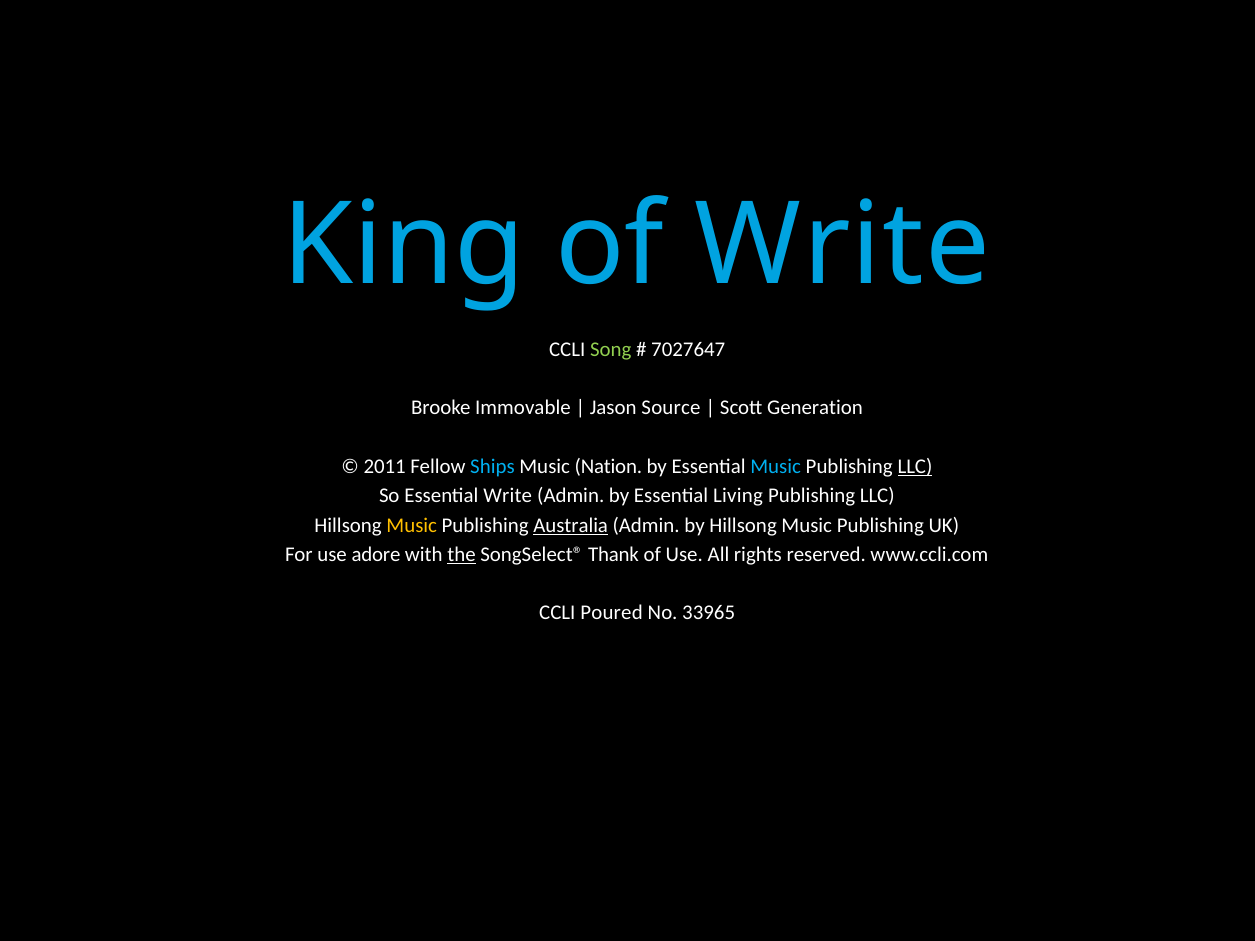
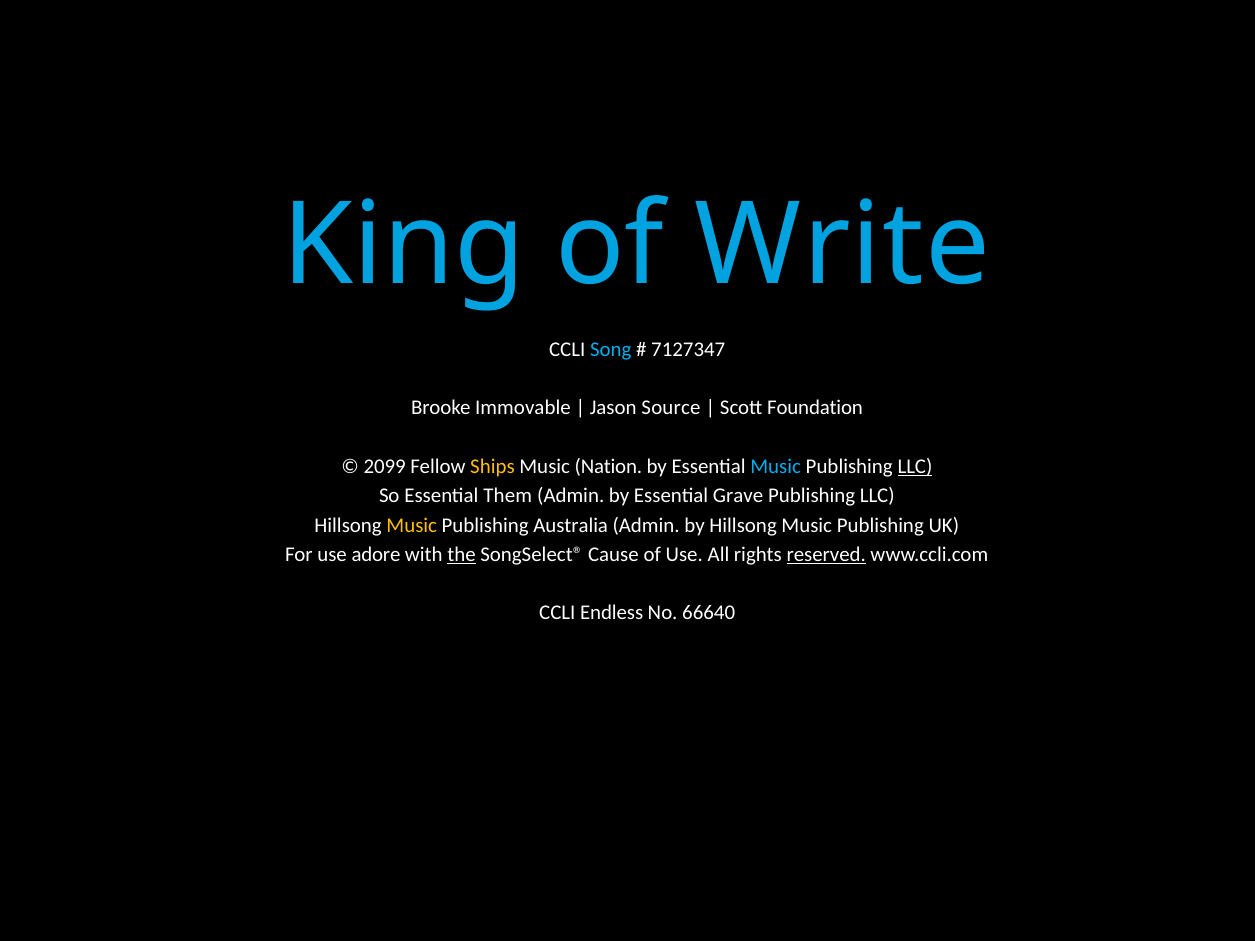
Song colour: light green -> light blue
7027647: 7027647 -> 7127347
Generation: Generation -> Foundation
2011: 2011 -> 2099
Ships colour: light blue -> yellow
Essential Write: Write -> Them
Living: Living -> Grave
Australia underline: present -> none
Thank: Thank -> Cause
reserved underline: none -> present
Poured: Poured -> Endless
33965: 33965 -> 66640
